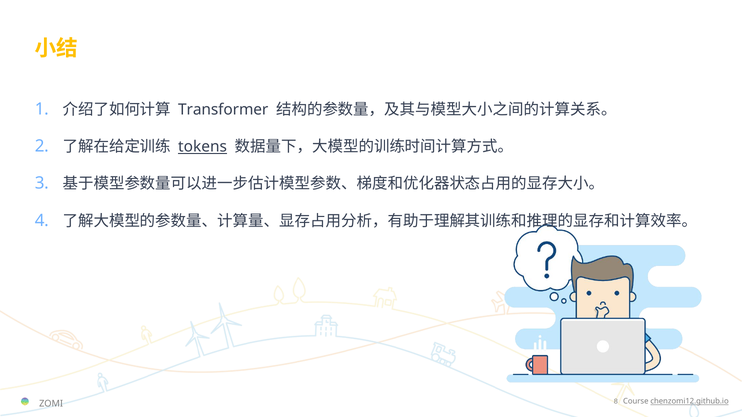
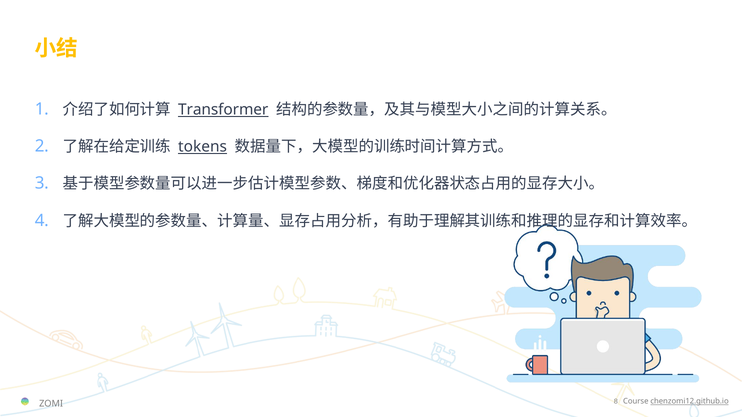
Transformer underline: none -> present
